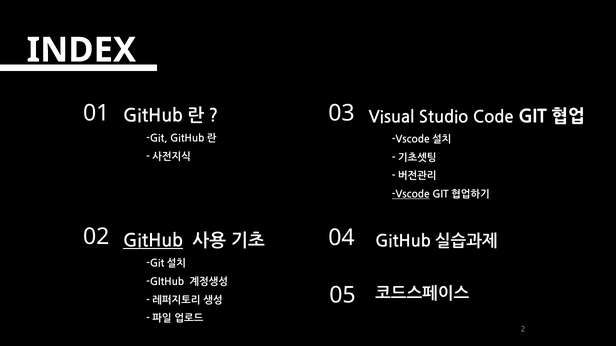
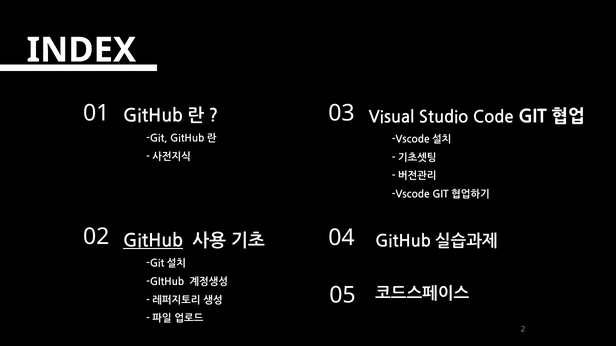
Vscode underline: present -> none
